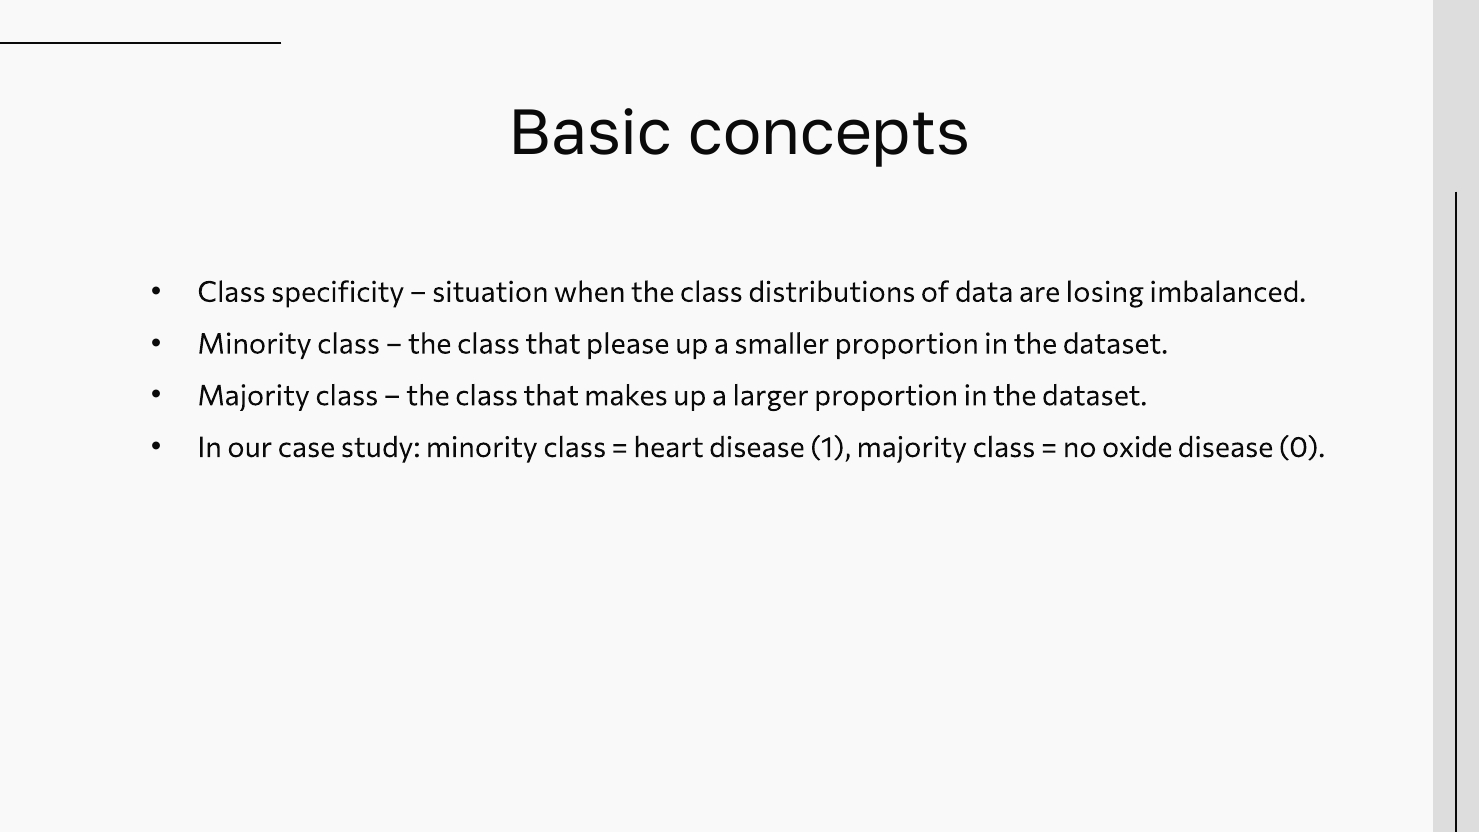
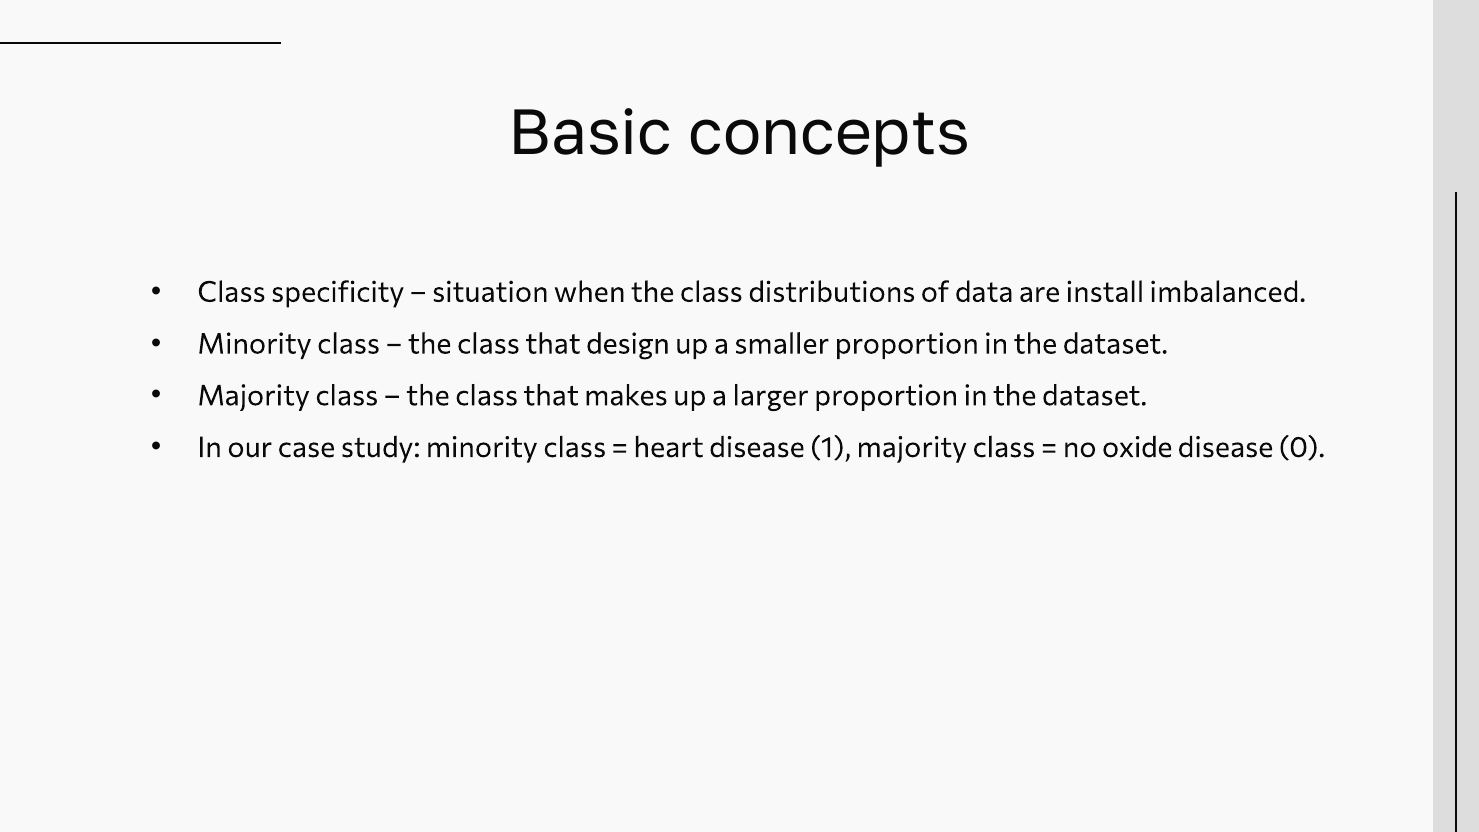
losing: losing -> install
please: please -> design
